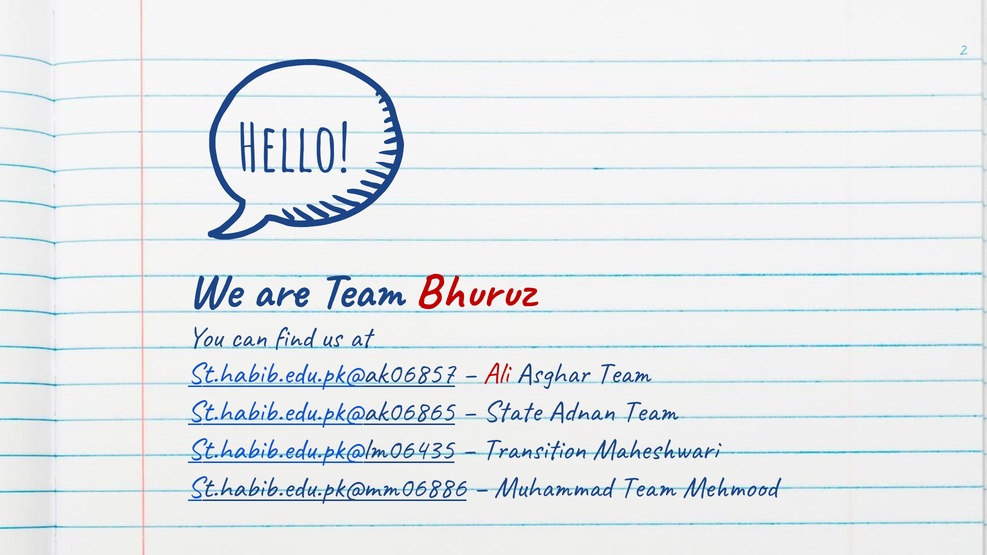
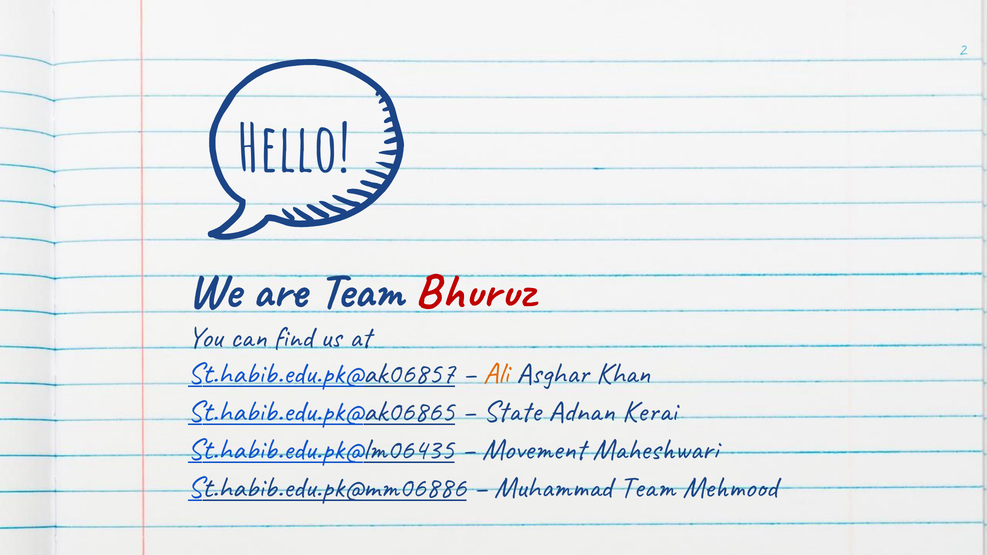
Ali colour: red -> orange
Asghar Team: Team -> Khan
Adnan Team: Team -> Kerai
Transition: Transition -> Movement
